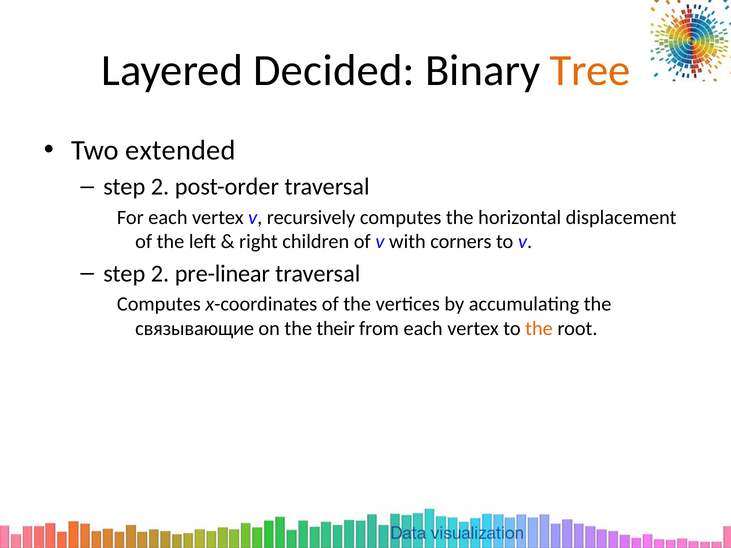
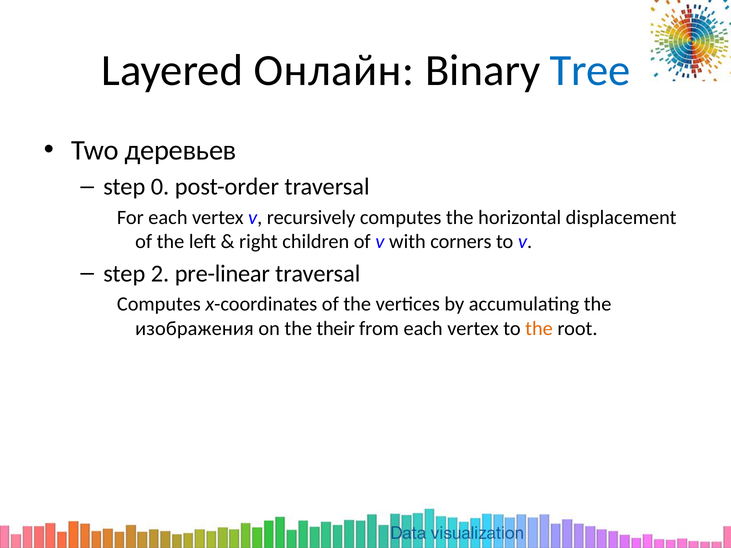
Decided: Decided -> Онлайн
Tree colour: orange -> blue
extended: extended -> деревьев
2 at (160, 187): 2 -> 0
связывающие: связывающие -> изображения
